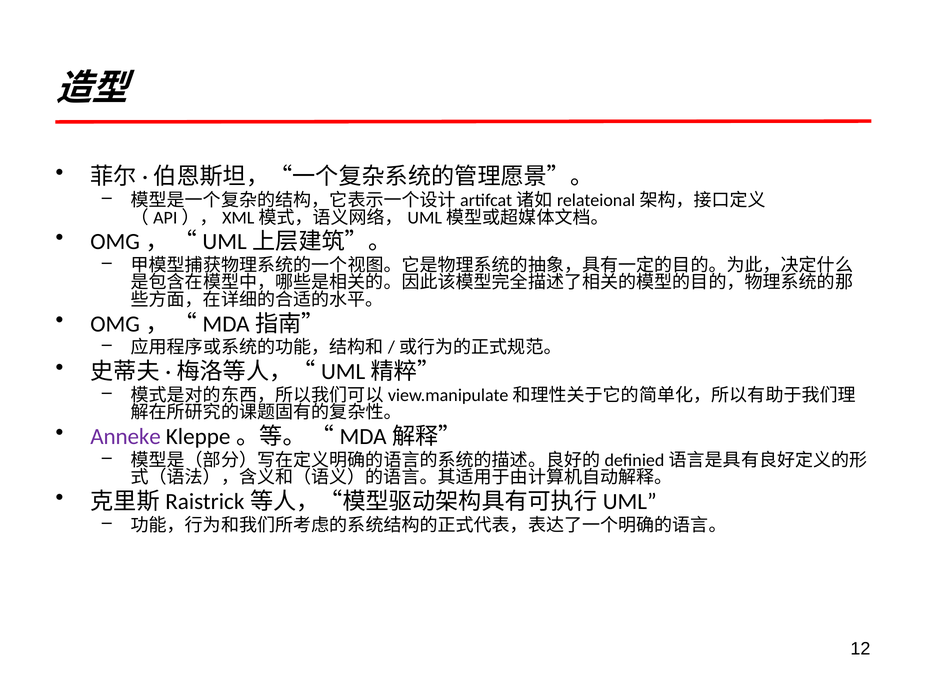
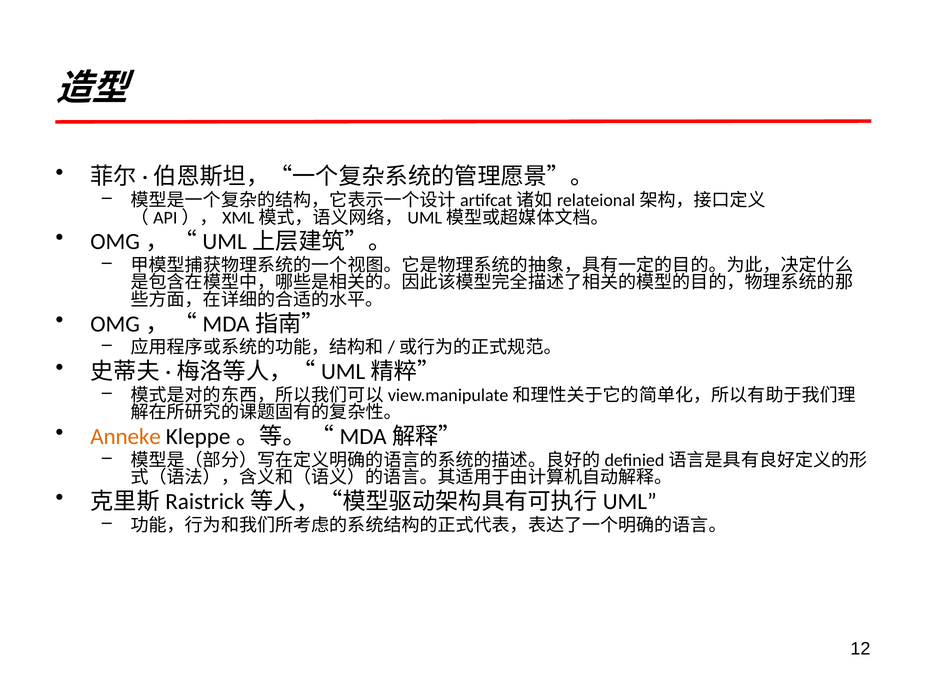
Anneke colour: purple -> orange
